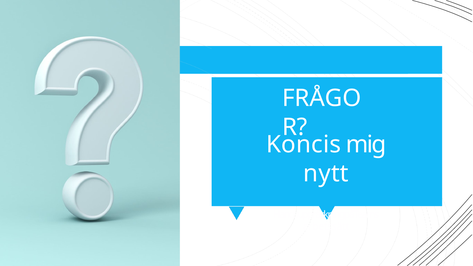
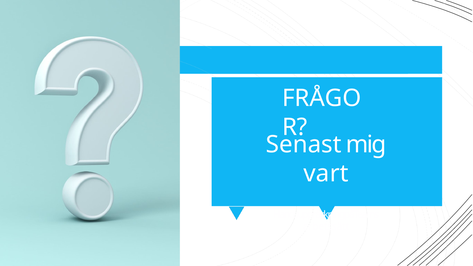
Koncis: Koncis -> Senast
nytt: nytt -> vart
